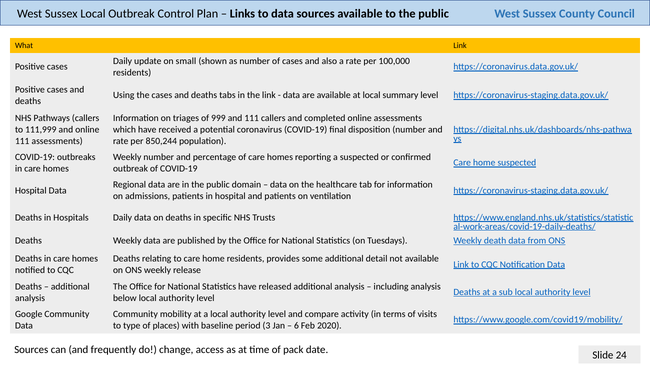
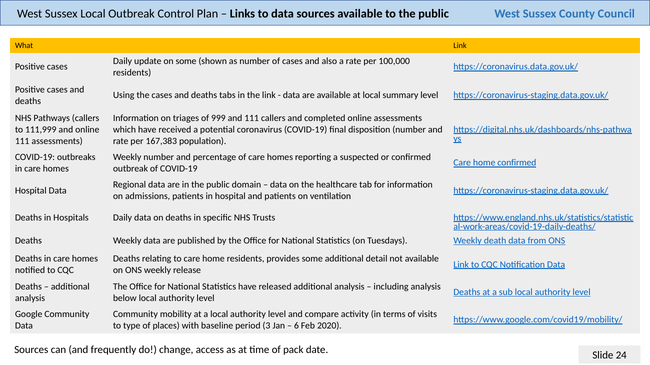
on small: small -> some
850,244: 850,244 -> 167,383
home suspected: suspected -> confirmed
